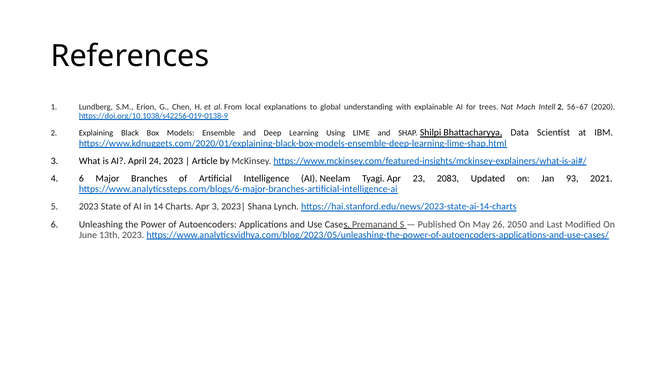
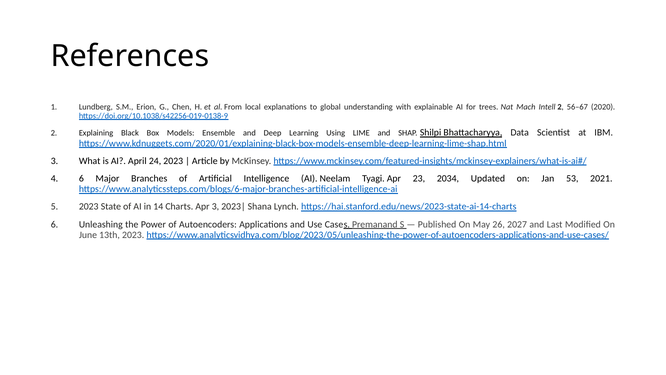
2083: 2083 -> 2034
93: 93 -> 53
2050: 2050 -> 2027
